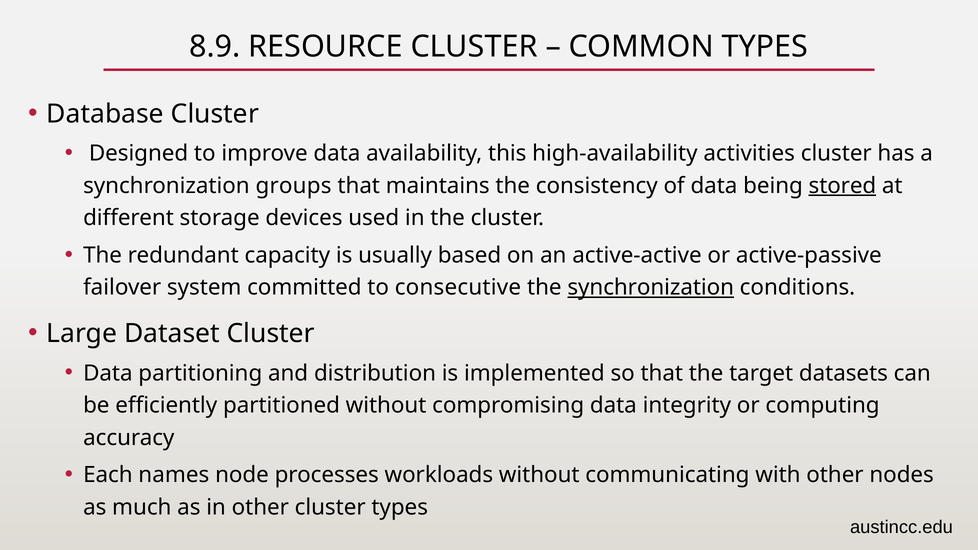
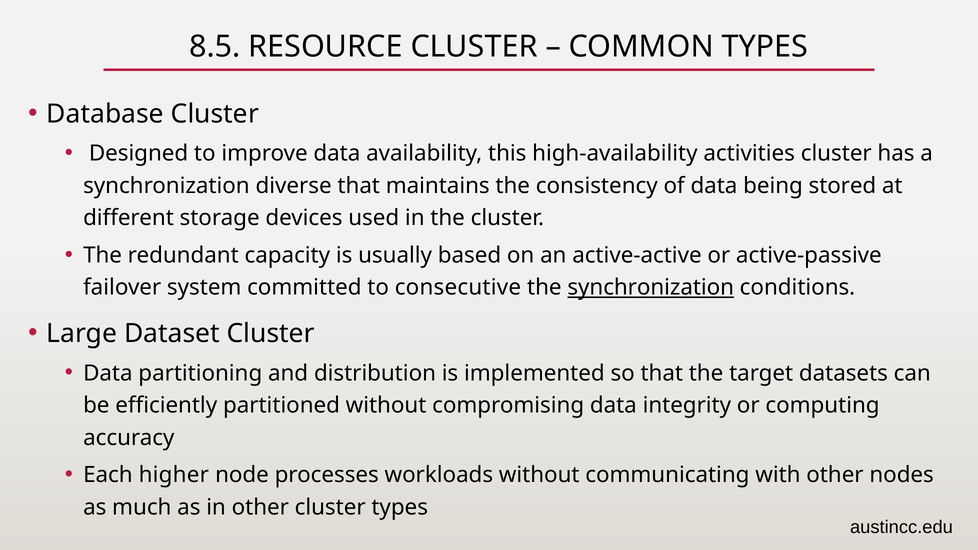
8.9: 8.9 -> 8.5
groups: groups -> diverse
stored underline: present -> none
names: names -> higher
